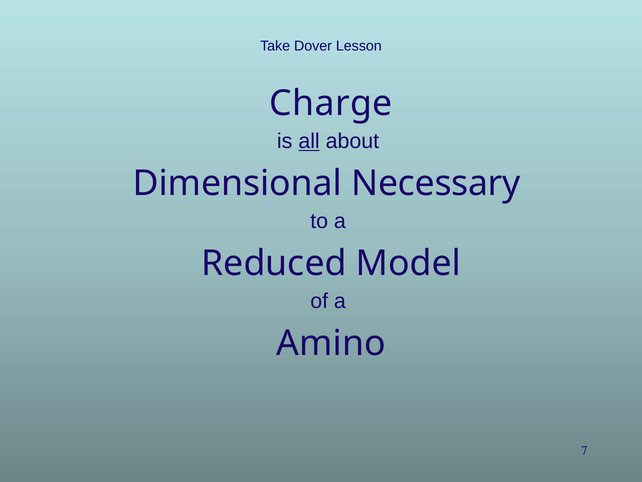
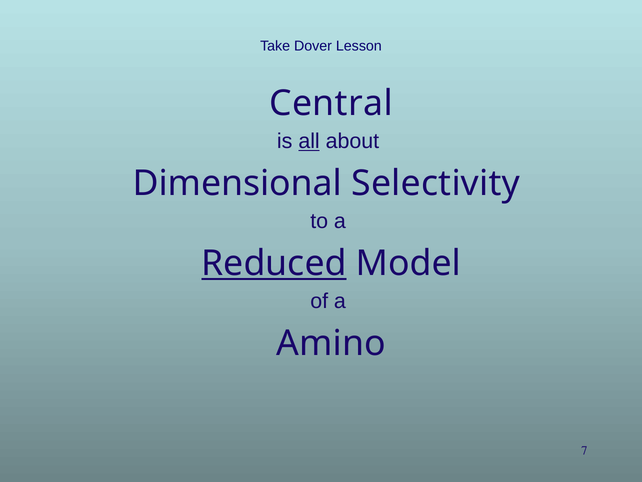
Charge: Charge -> Central
Necessary: Necessary -> Selectivity
Reduced underline: none -> present
